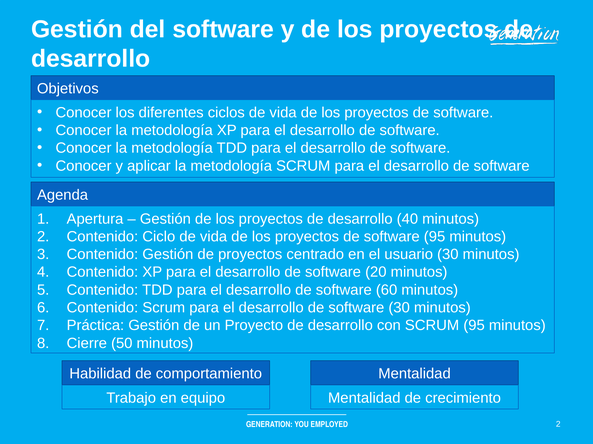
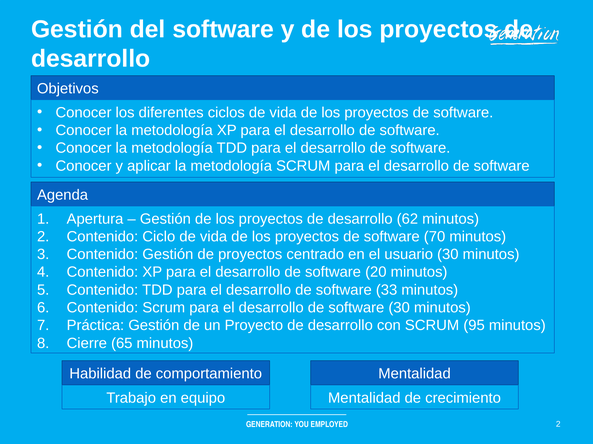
40: 40 -> 62
software 95: 95 -> 70
60: 60 -> 33
50: 50 -> 65
